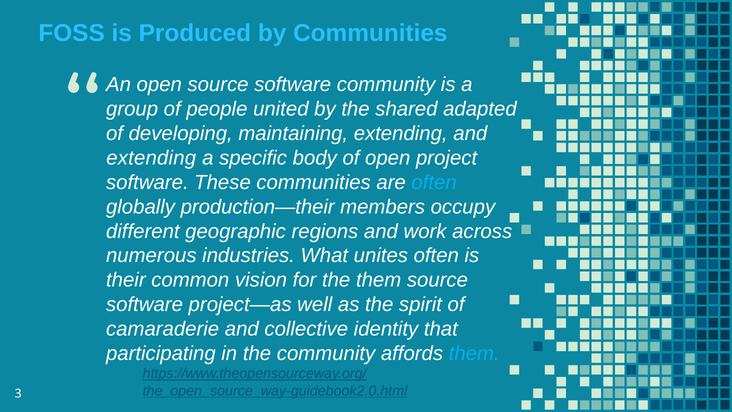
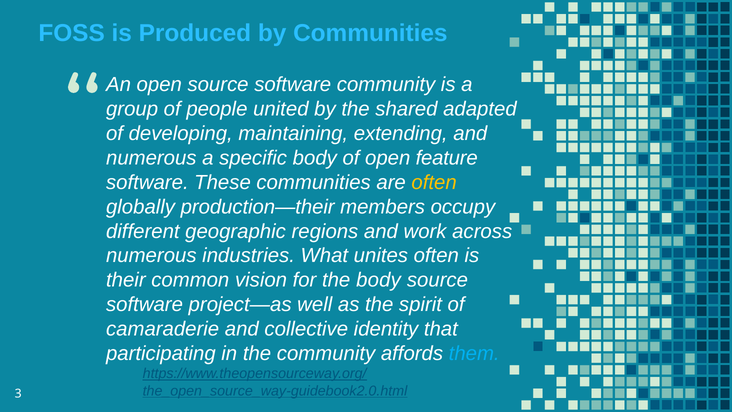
extending at (151, 158): extending -> numerous
project: project -> feature
often at (434, 182) colour: light blue -> yellow
the them: them -> body
